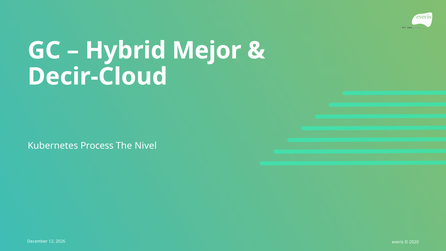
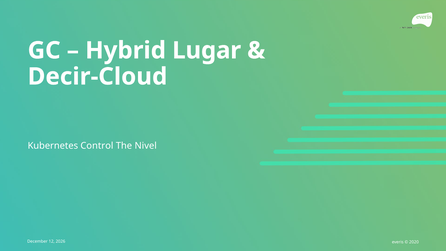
Mejor: Mejor -> Lugar
Process: Process -> Control
